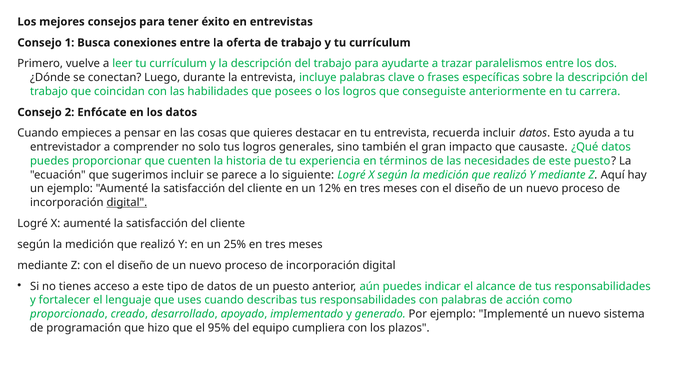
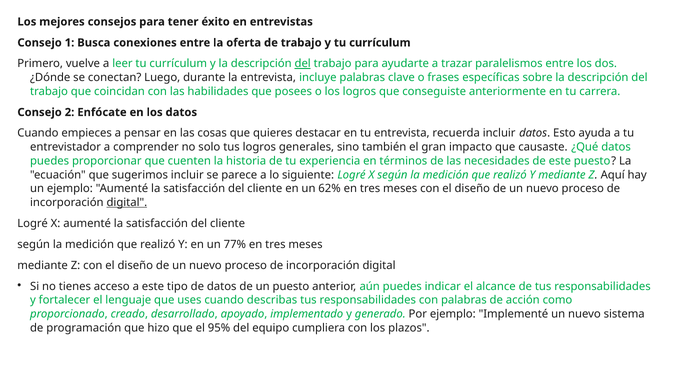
del at (303, 64) underline: none -> present
12%: 12% -> 62%
25%: 25% -> 77%
